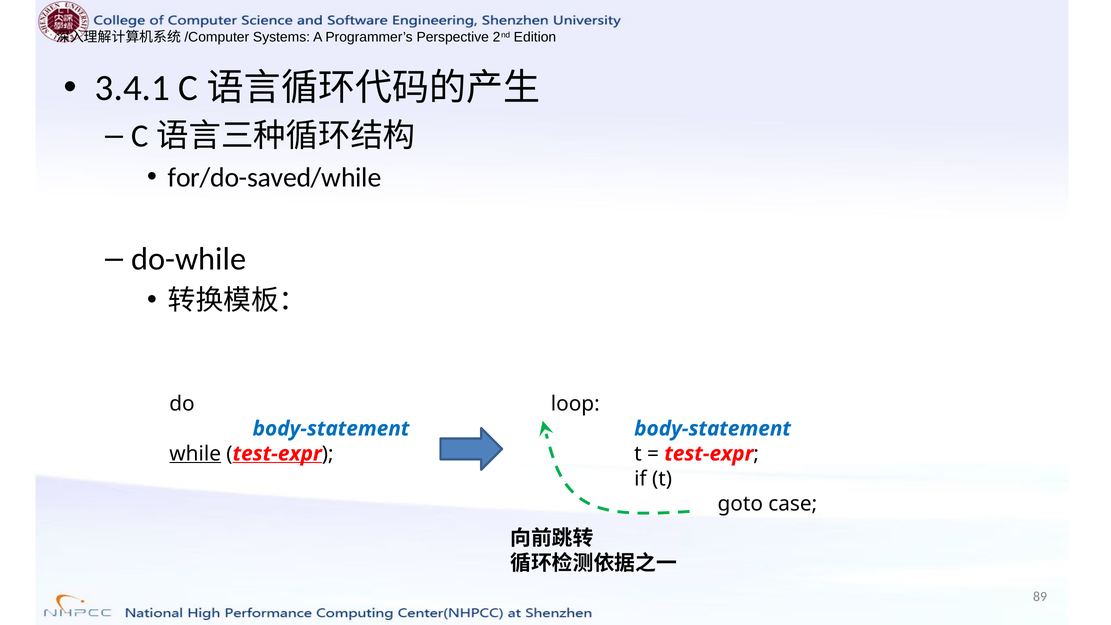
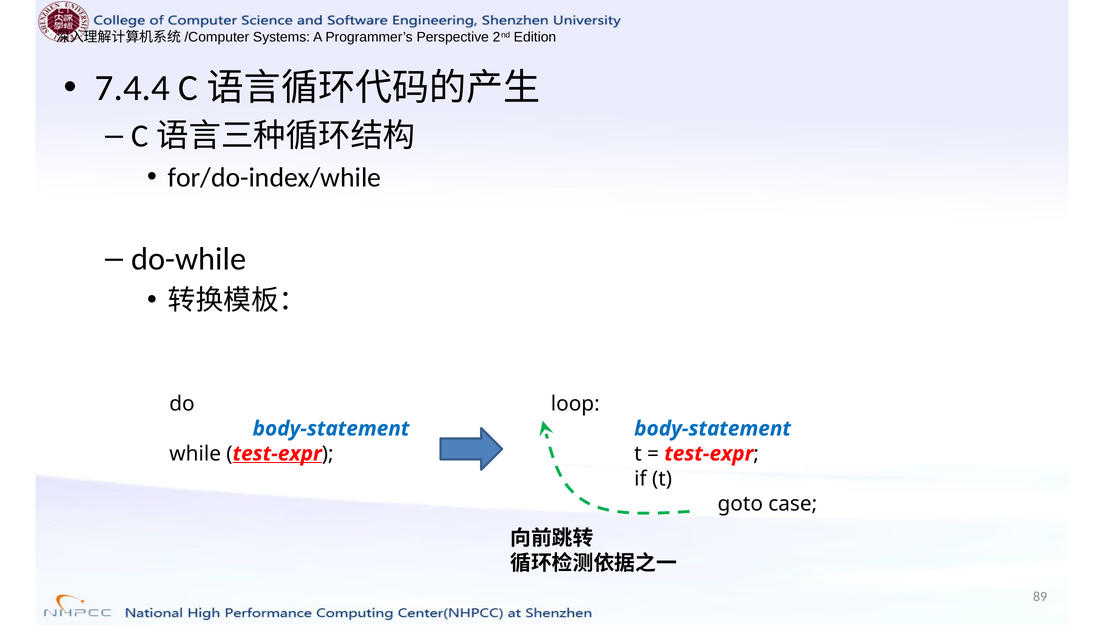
3.4.1: 3.4.1 -> 7.4.4
for/do-saved/while: for/do-saved/while -> for/do-index/while
while underline: present -> none
